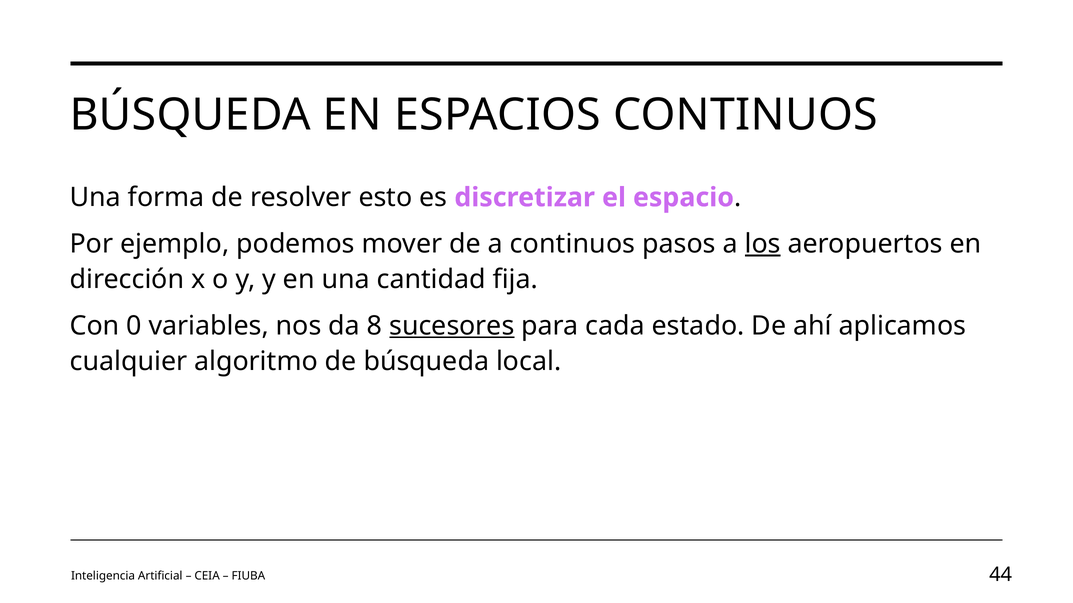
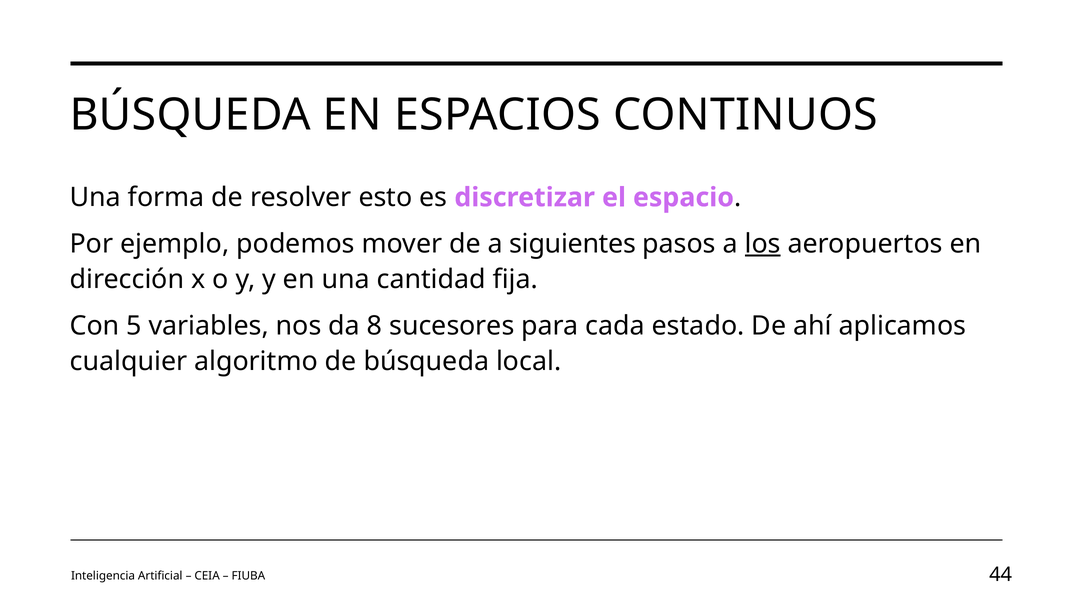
a continuos: continuos -> siguientes
0: 0 -> 5
sucesores underline: present -> none
